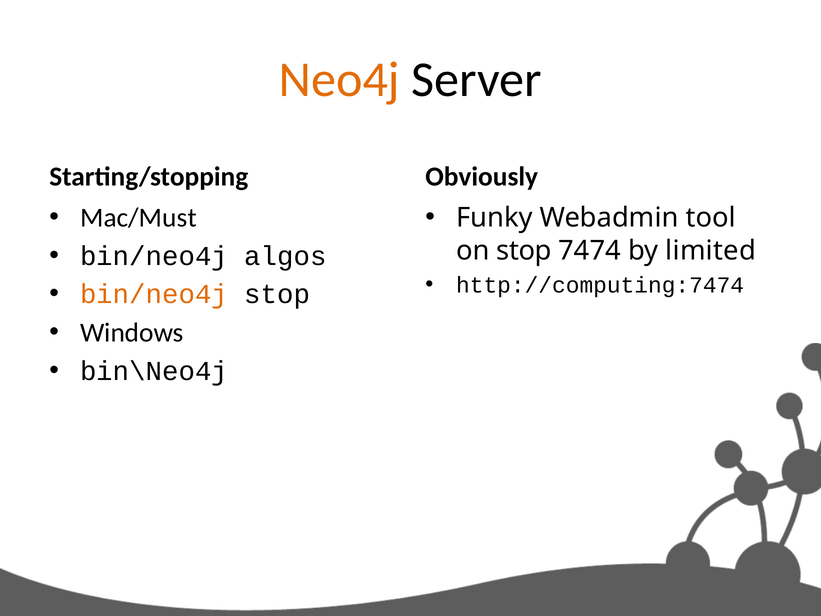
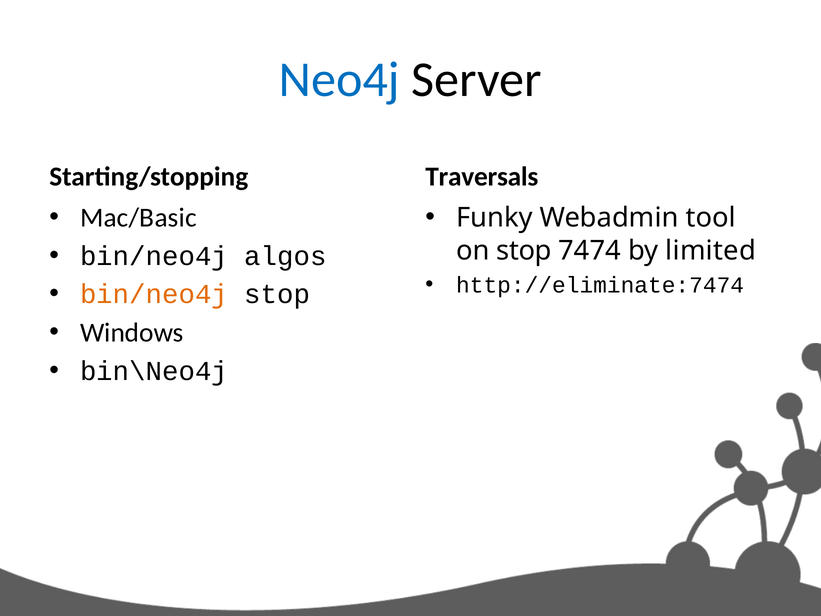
Neo4j colour: orange -> blue
Obviously: Obviously -> Traversals
Mac/Must: Mac/Must -> Mac/Basic
http://computing:7474: http://computing:7474 -> http://eliminate:7474
